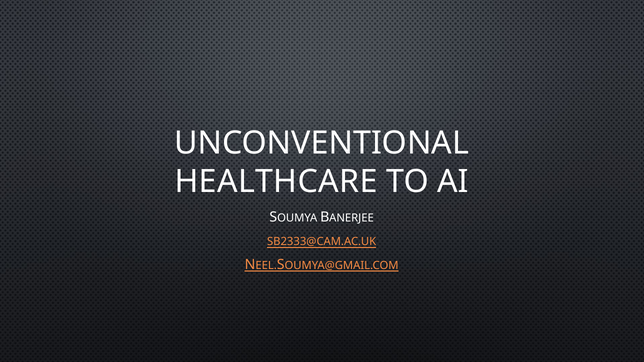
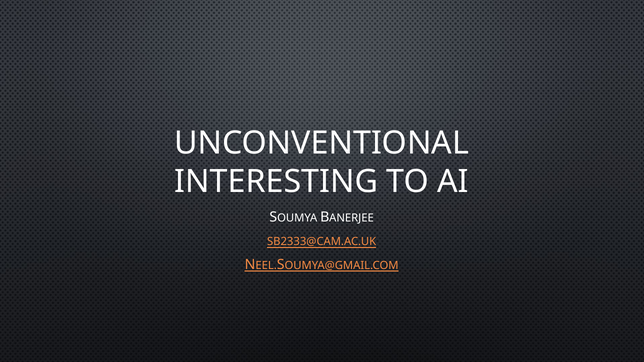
HEALTHCARE: HEALTHCARE -> INTERESTING
